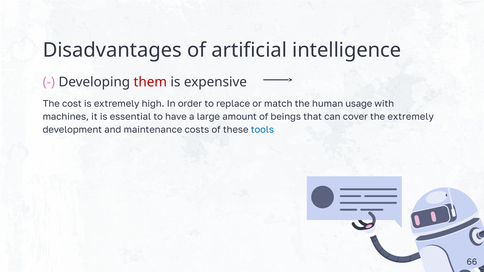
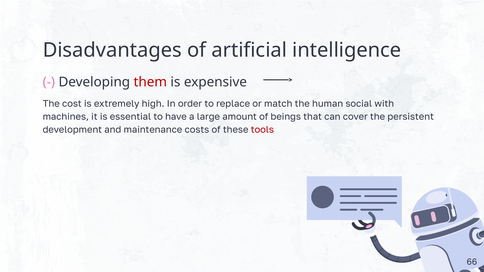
usage: usage -> social
the extremely: extremely -> persistent
tools colour: blue -> red
